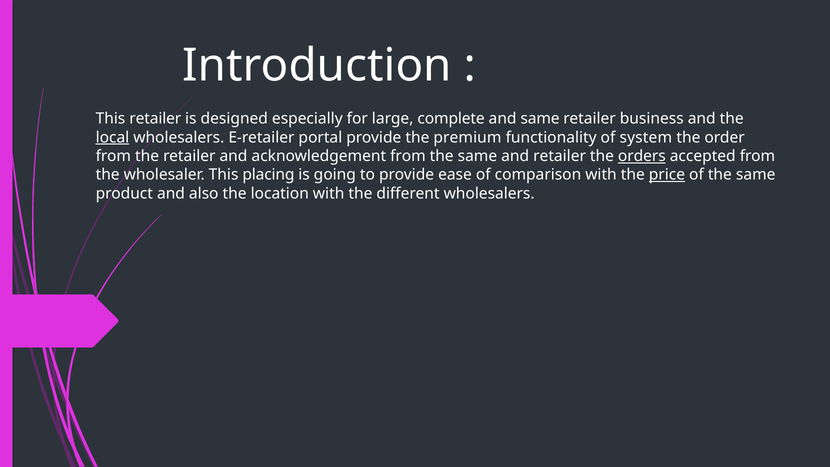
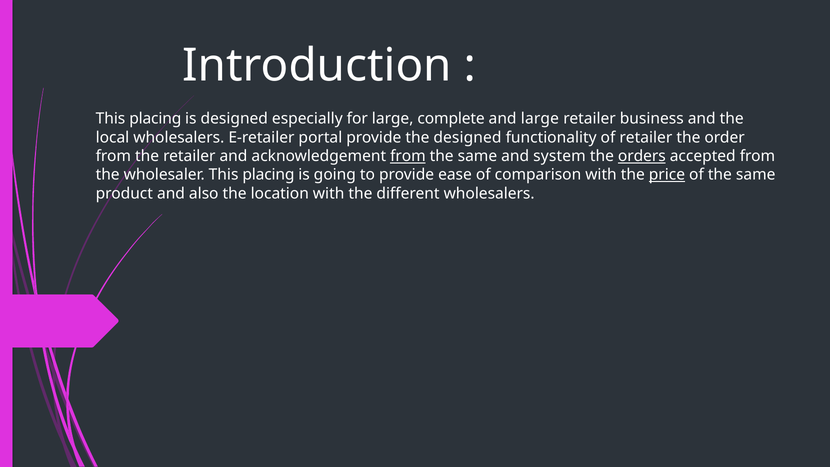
retailer at (155, 119): retailer -> placing
and same: same -> large
local underline: present -> none
the premium: premium -> designed
of system: system -> retailer
from at (408, 156) underline: none -> present
and retailer: retailer -> system
